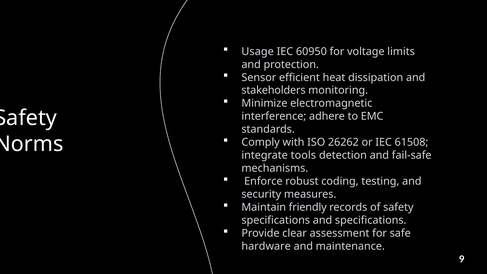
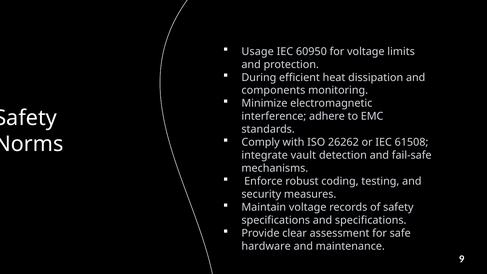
Sensor: Sensor -> During
stakeholders: stakeholders -> components
tools: tools -> vault
Maintain friendly: friendly -> voltage
